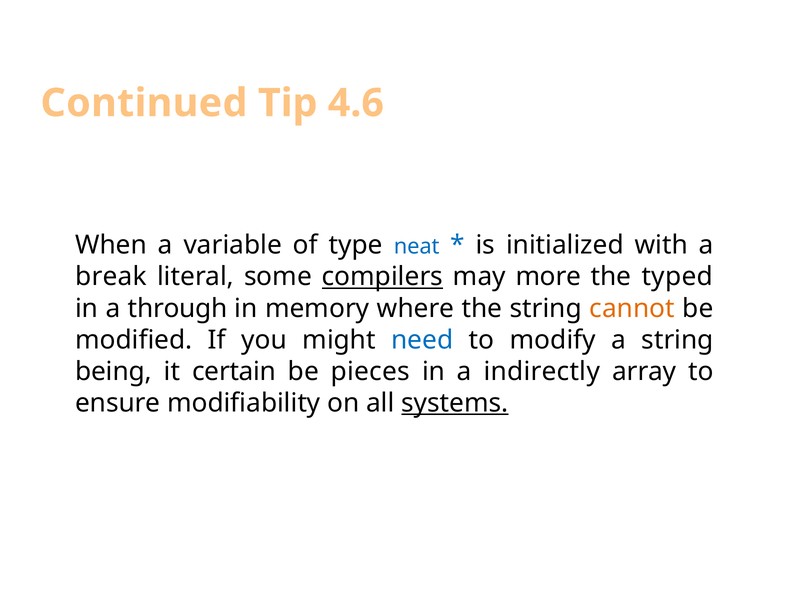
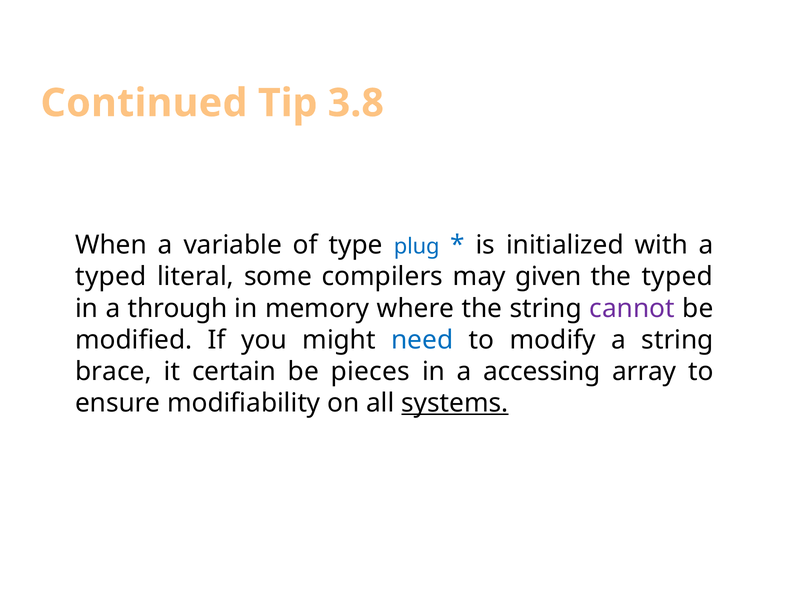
4.6: 4.6 -> 3.8
neat: neat -> plug
break at (111, 277): break -> typed
compilers underline: present -> none
more: more -> given
cannot colour: orange -> purple
being: being -> brace
indirectly: indirectly -> accessing
